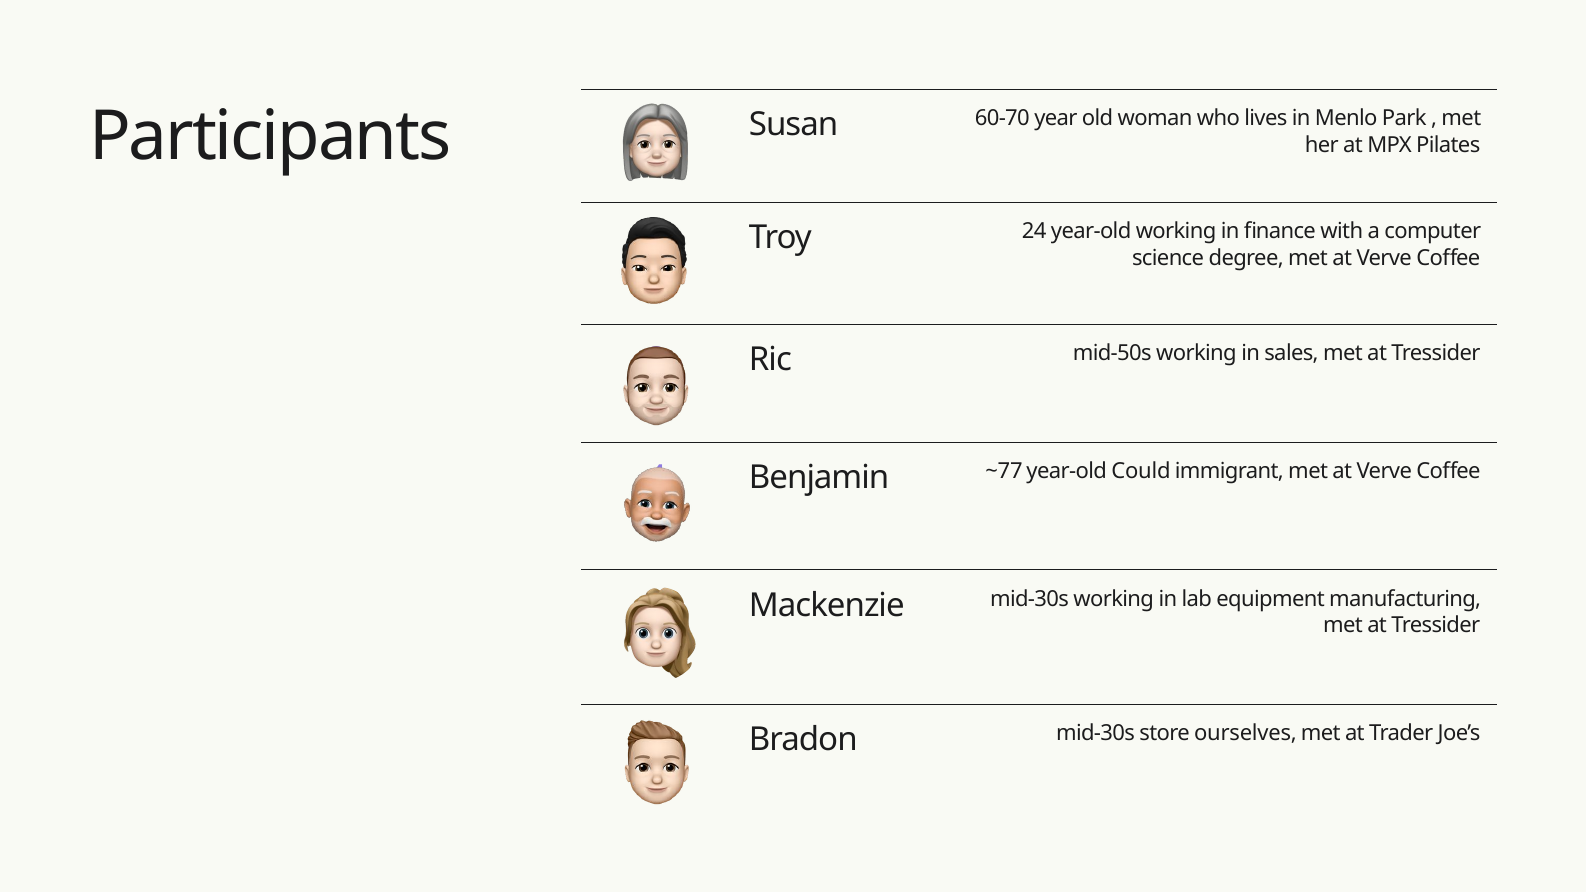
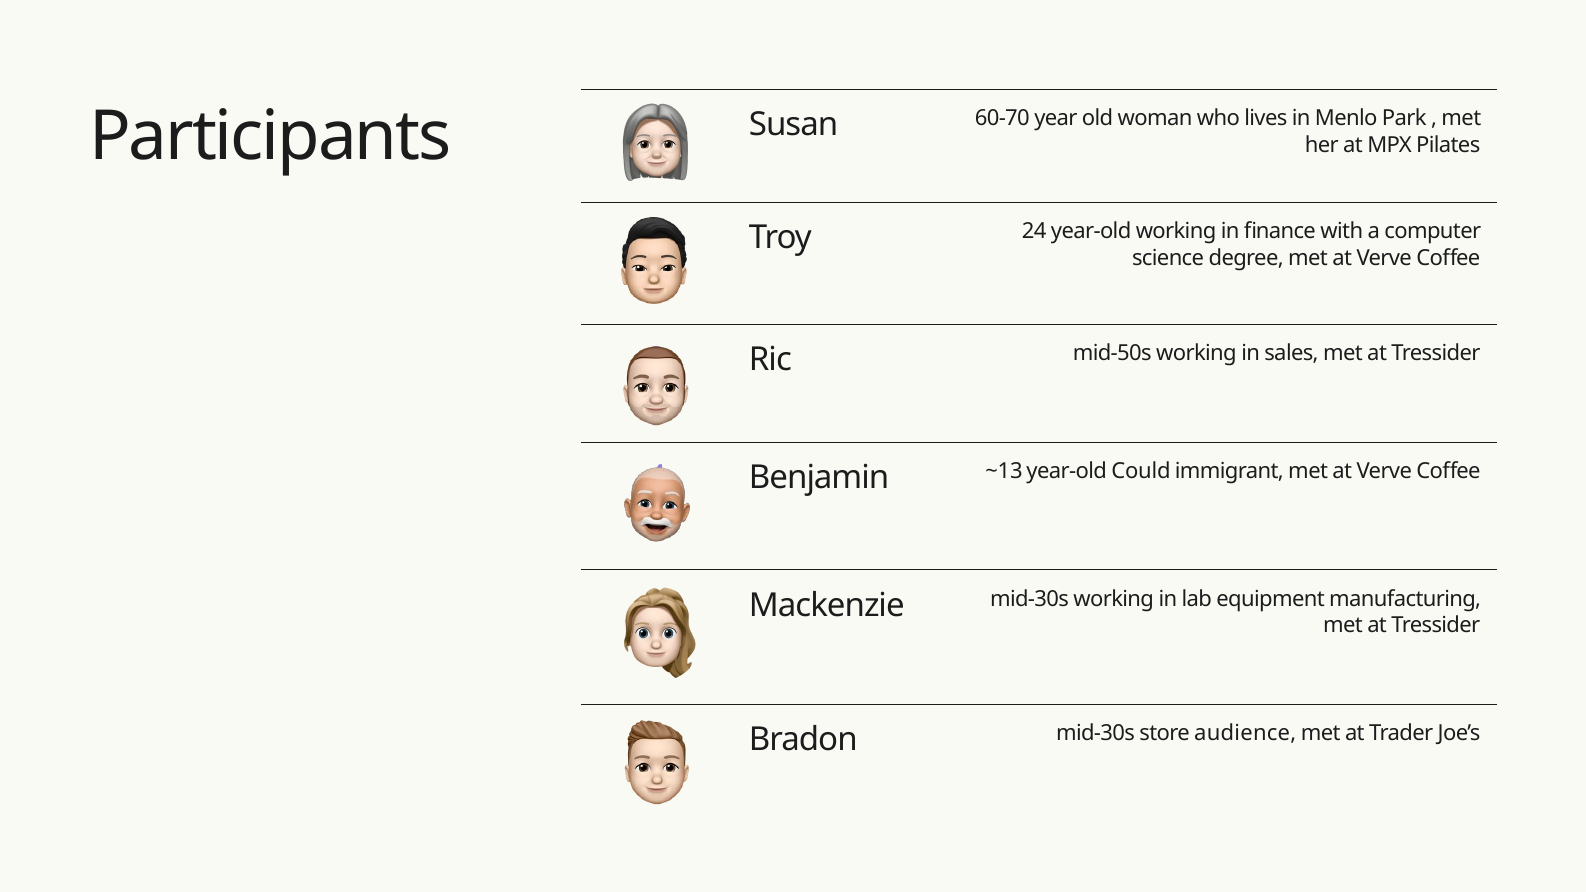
~77: ~77 -> ~13
ourselves: ourselves -> audience
